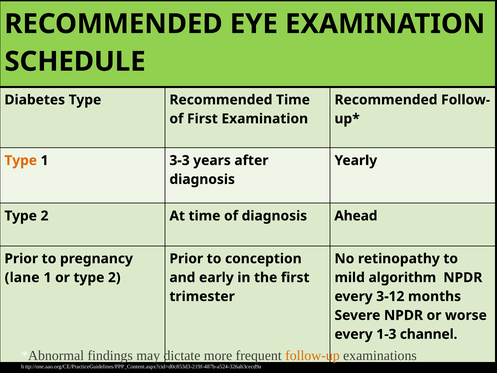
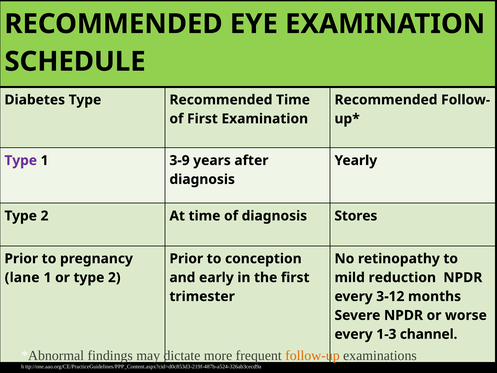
Type at (21, 160) colour: orange -> purple
3-3: 3-3 -> 3-9
Ahead: Ahead -> Stores
algorithm: algorithm -> reduction
